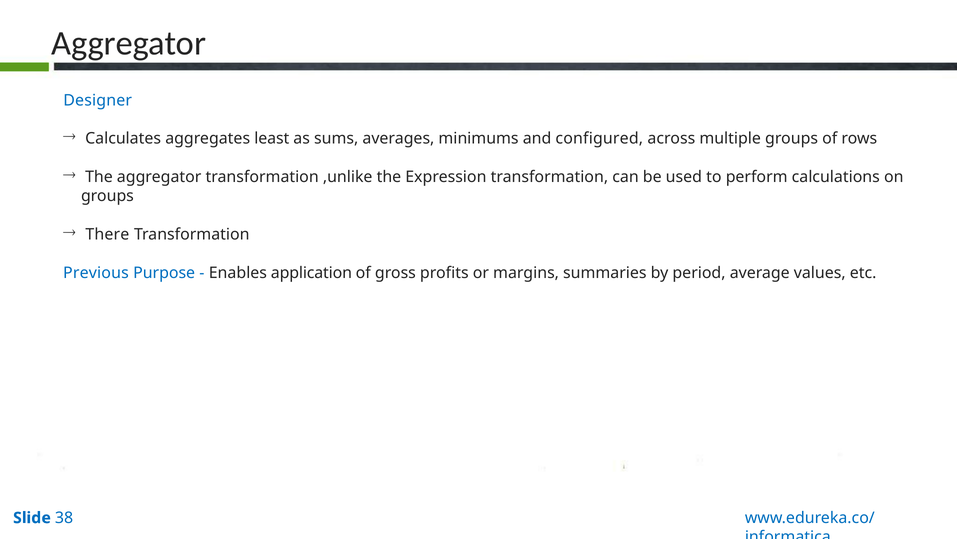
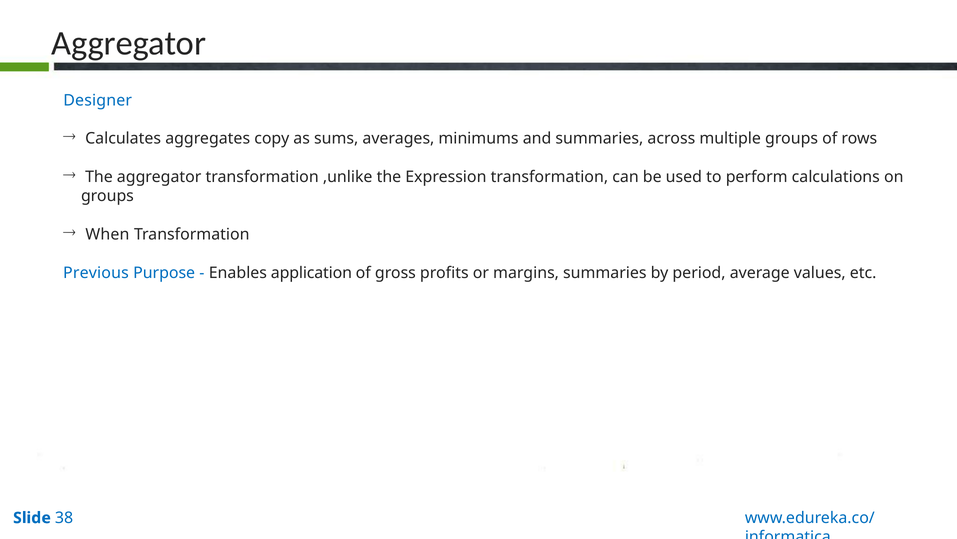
least: least -> copy
and configured: configured -> summaries
There: There -> When
